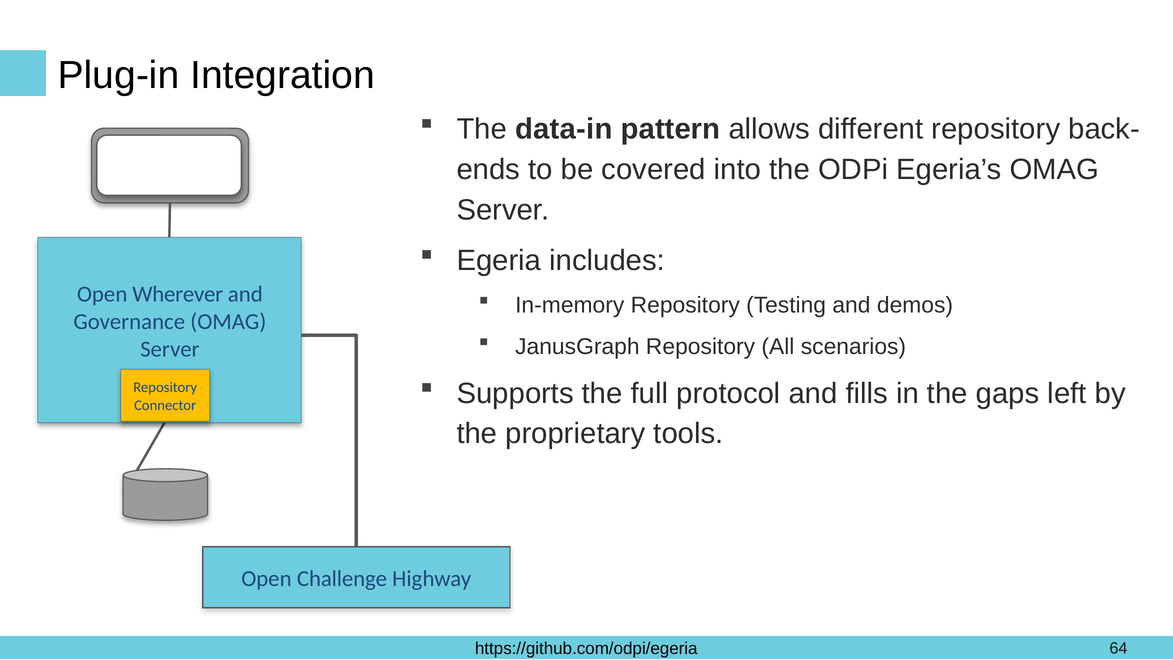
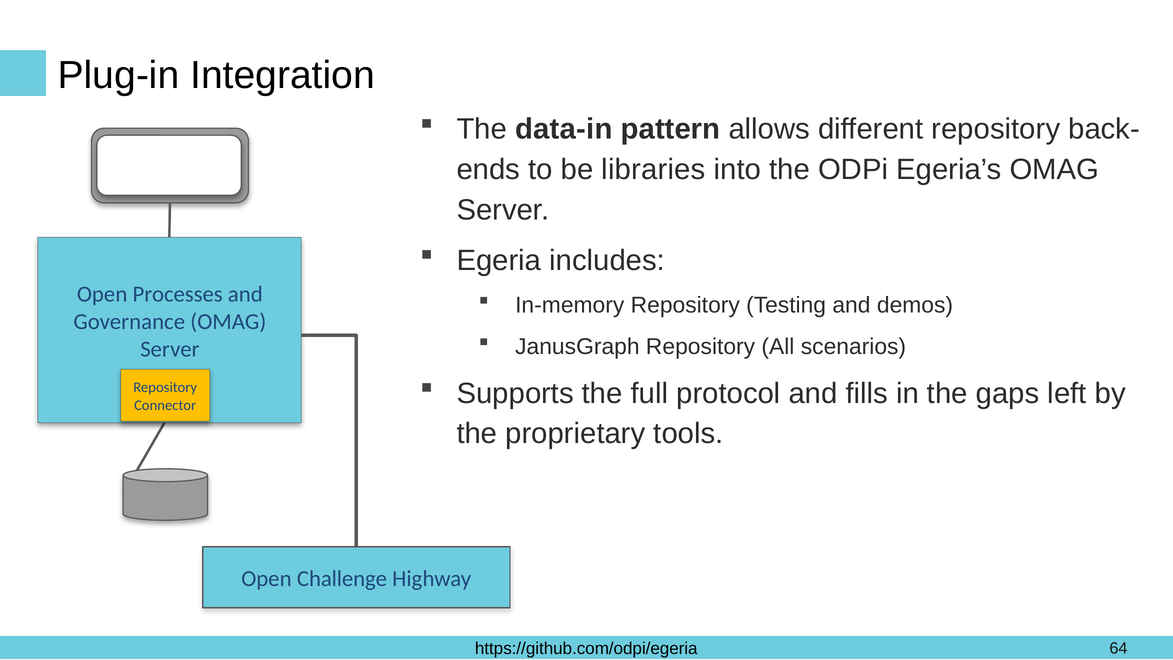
covered: covered -> libraries
Wherever: Wherever -> Processes
